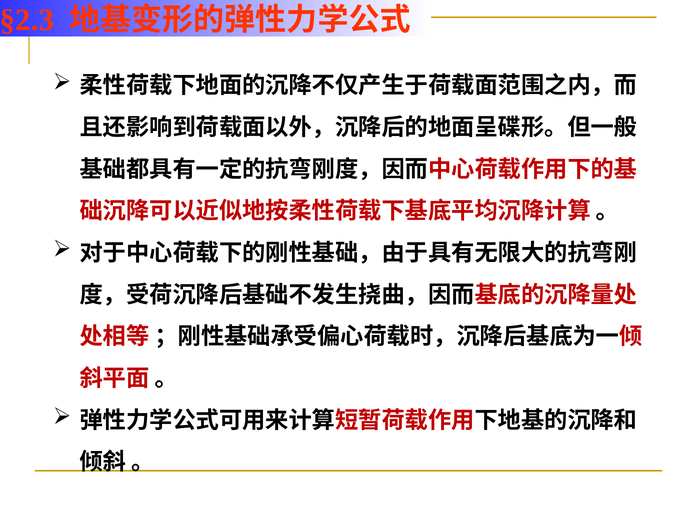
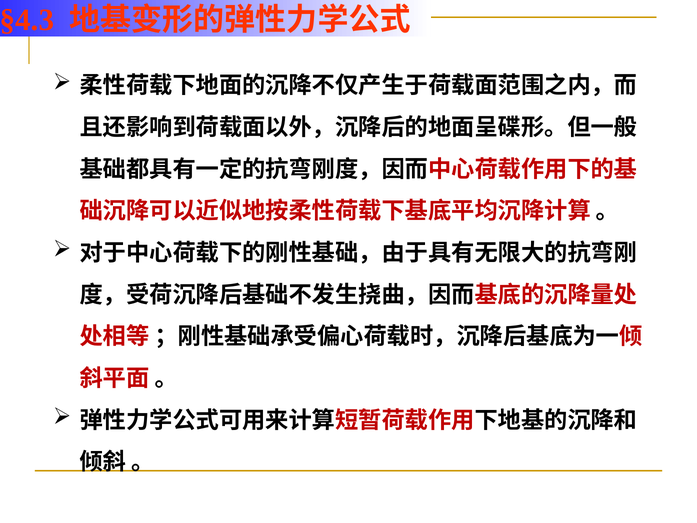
§2.3: §2.3 -> §4.3
